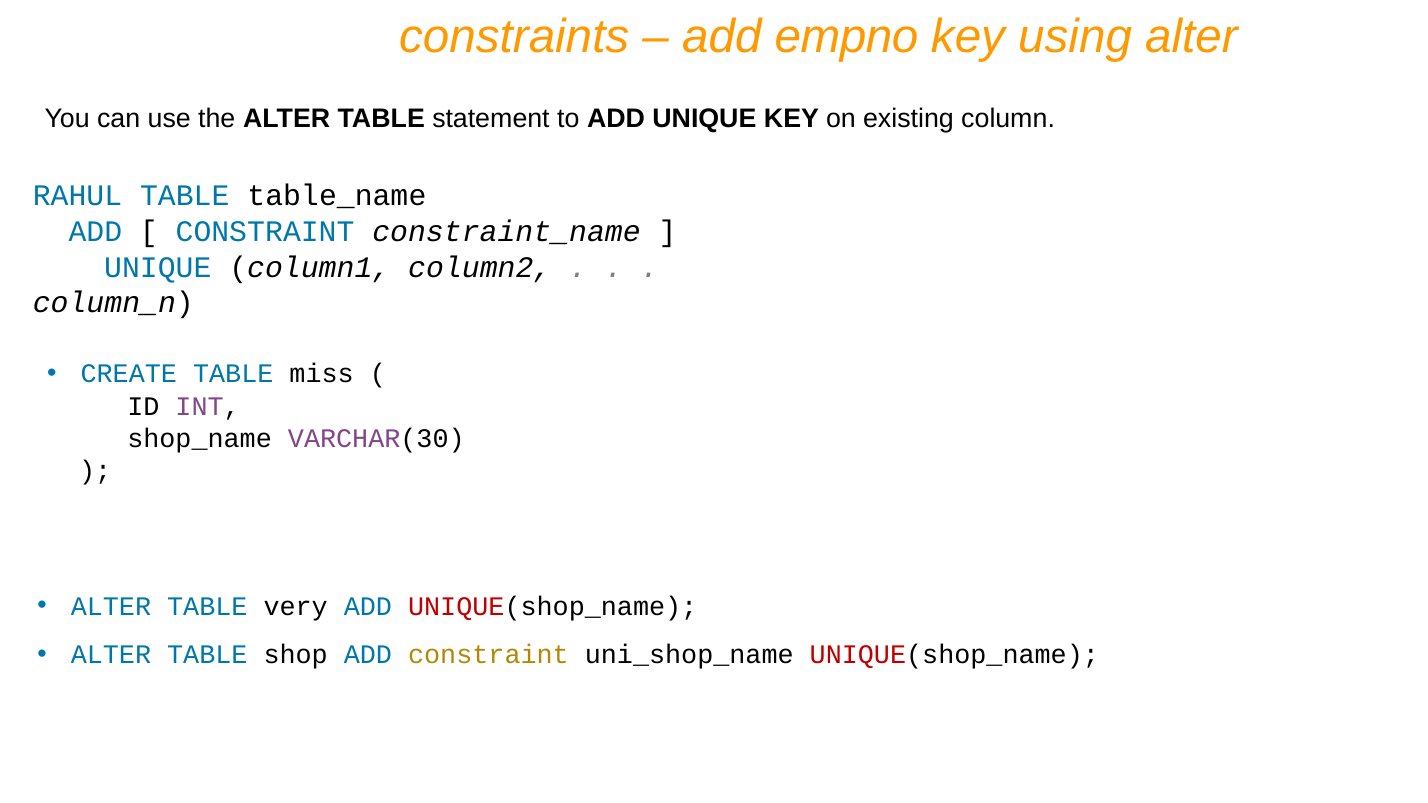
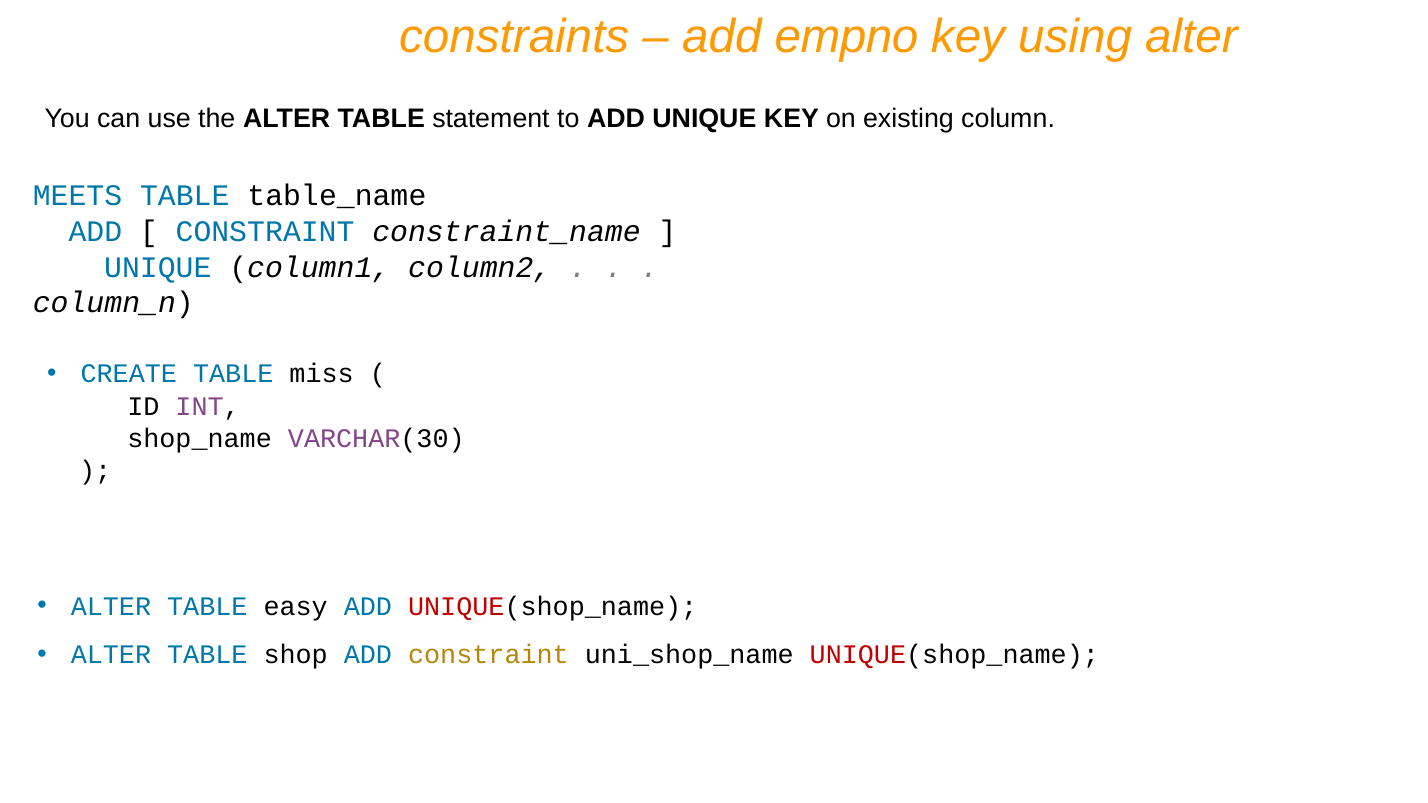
RAHUL: RAHUL -> MEETS
very: very -> easy
